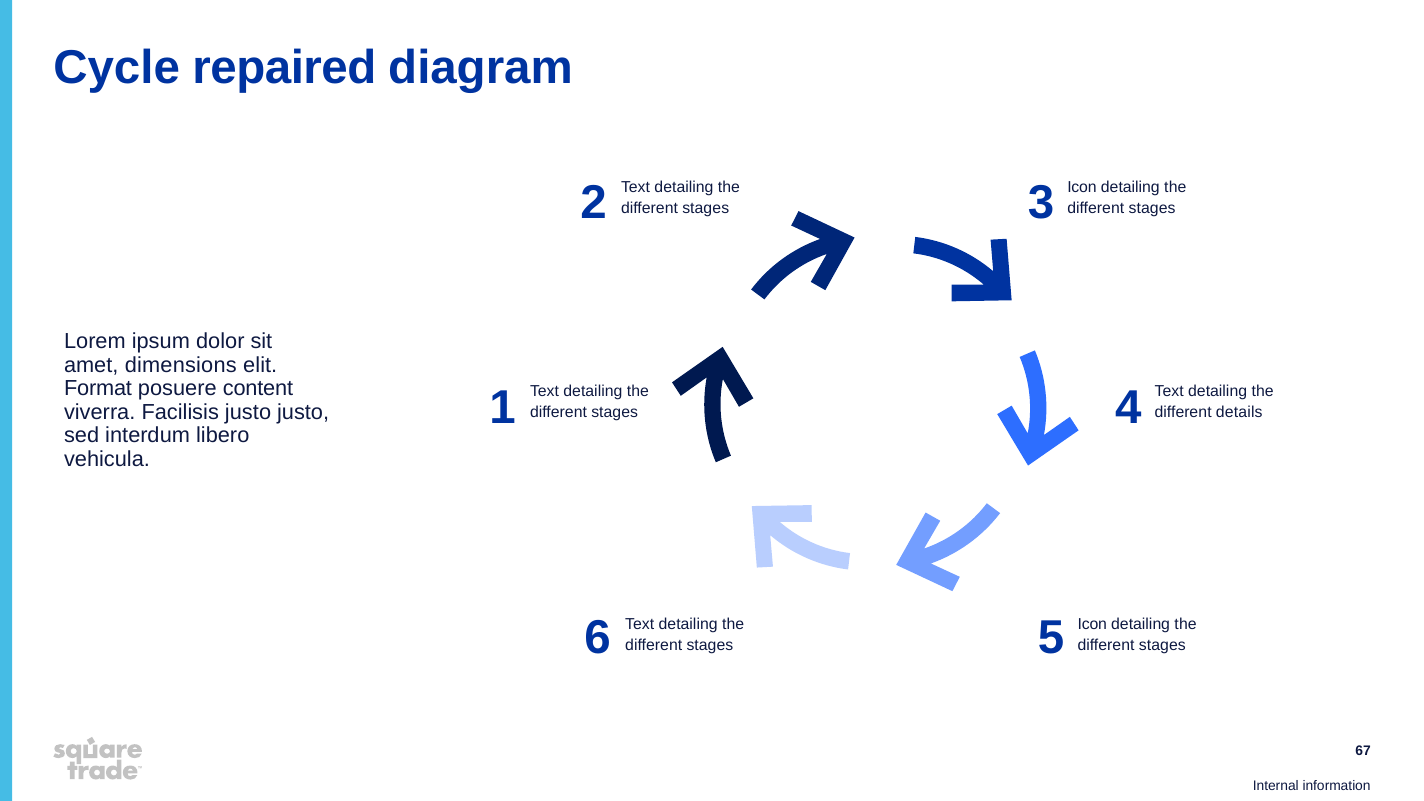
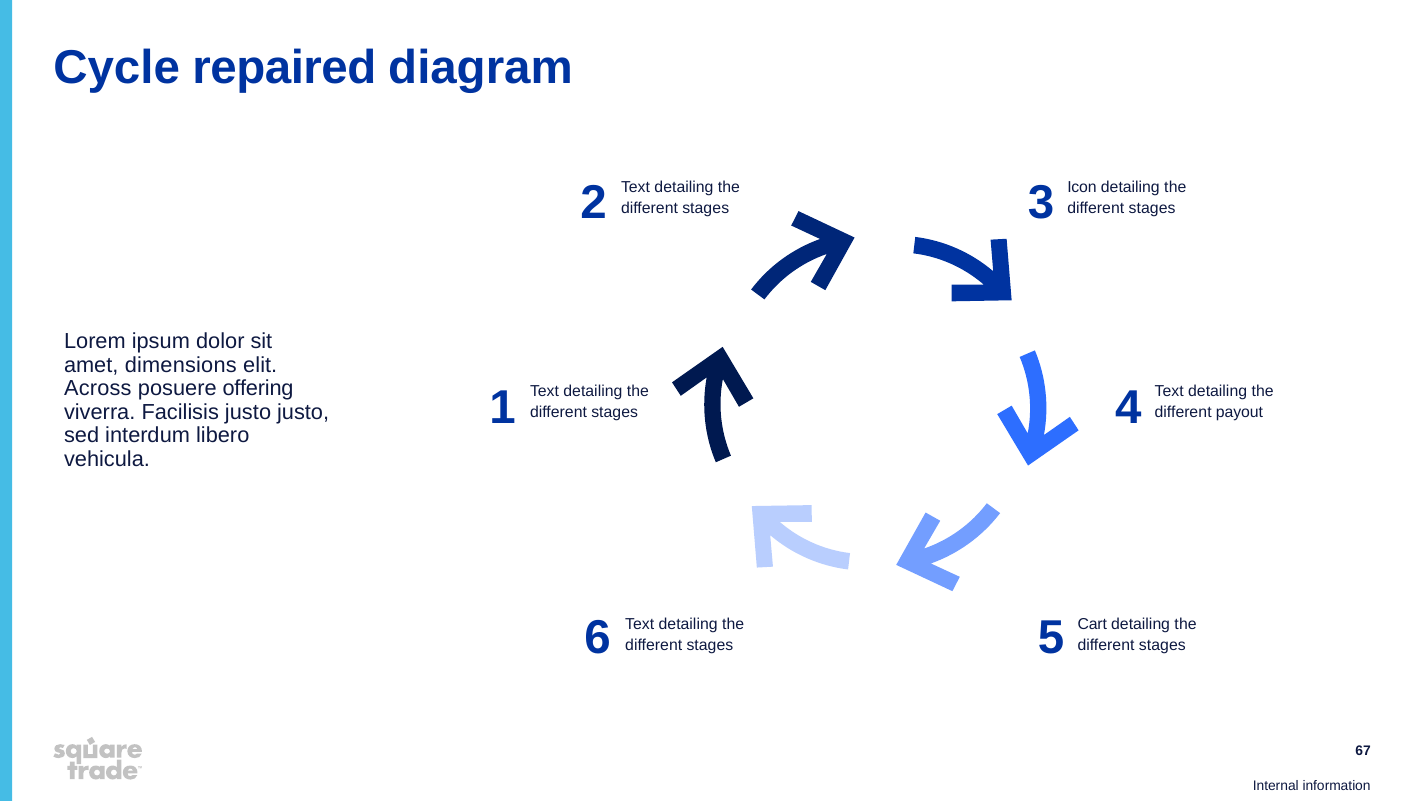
Format: Format -> Across
content: content -> offering
details: details -> payout
Icon at (1092, 624): Icon -> Cart
